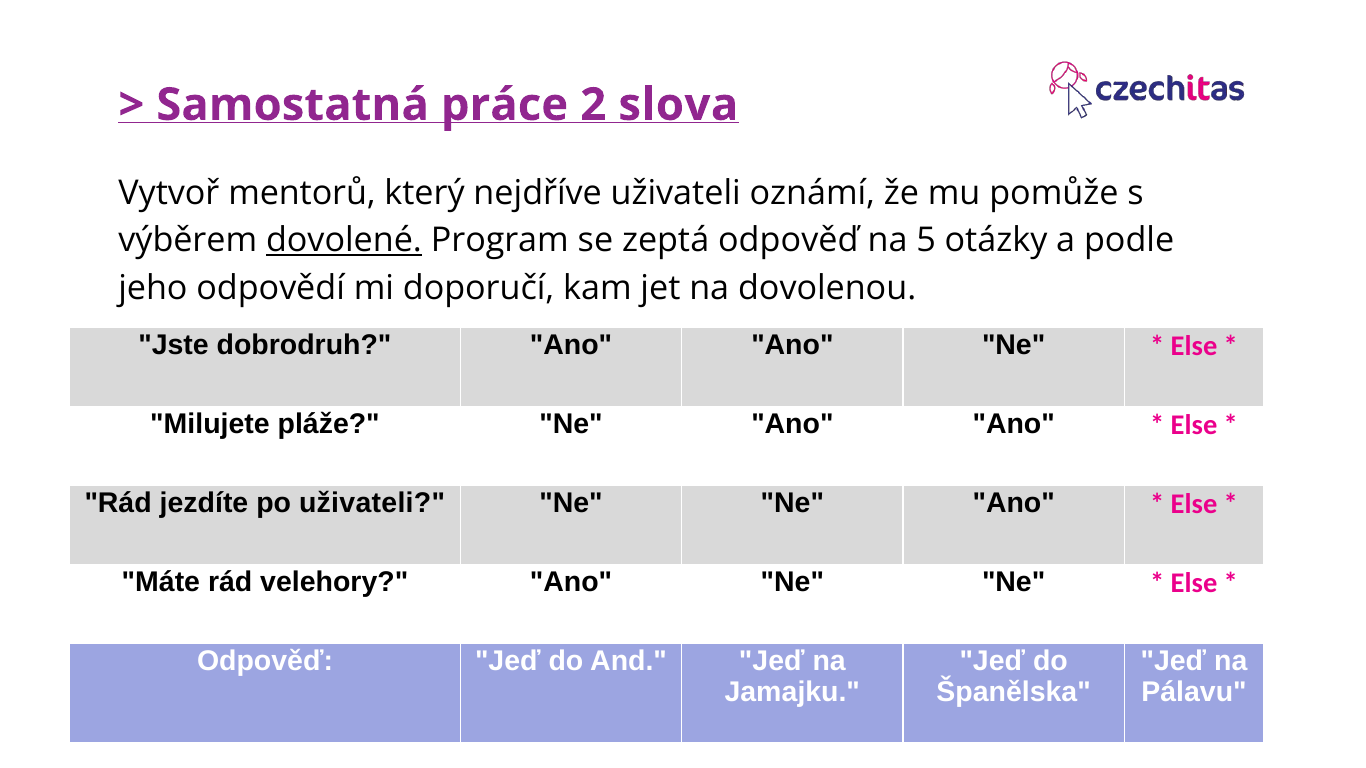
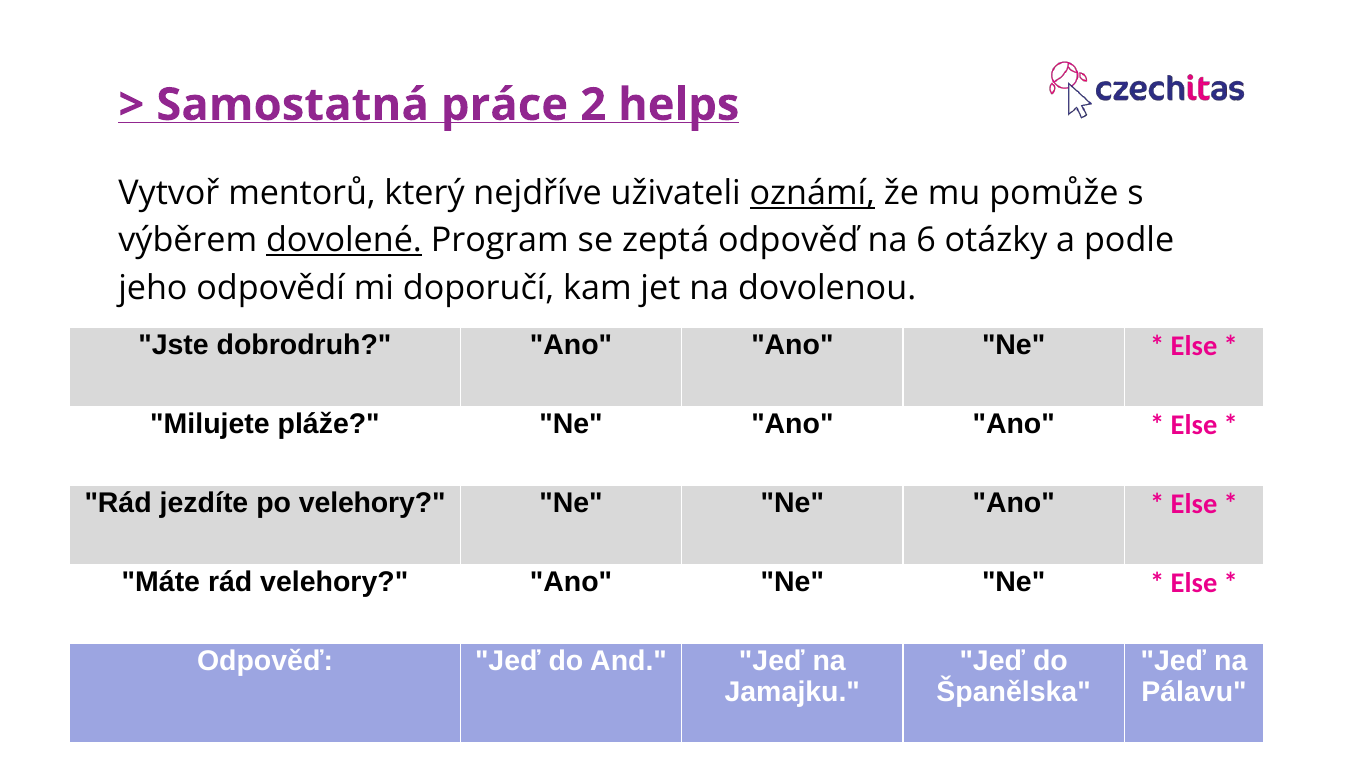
slova: slova -> helps
oznámí underline: none -> present
5: 5 -> 6
po uživateli: uživateli -> velehory
